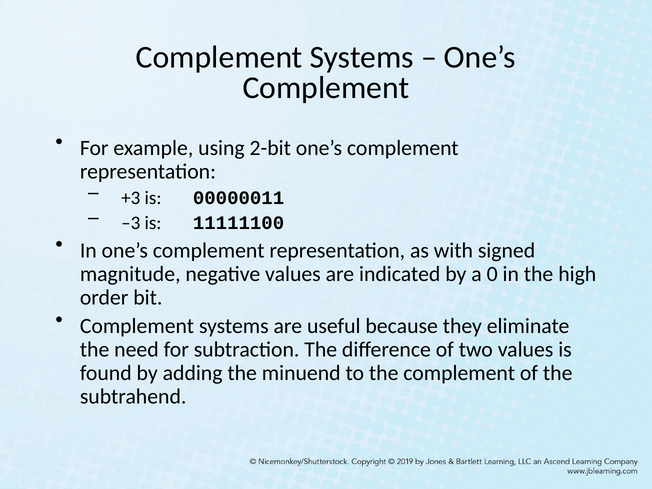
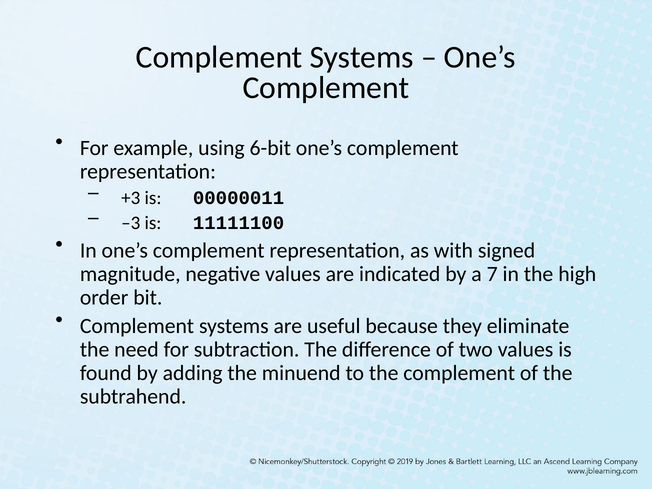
2-bit: 2-bit -> 6-bit
0: 0 -> 7
